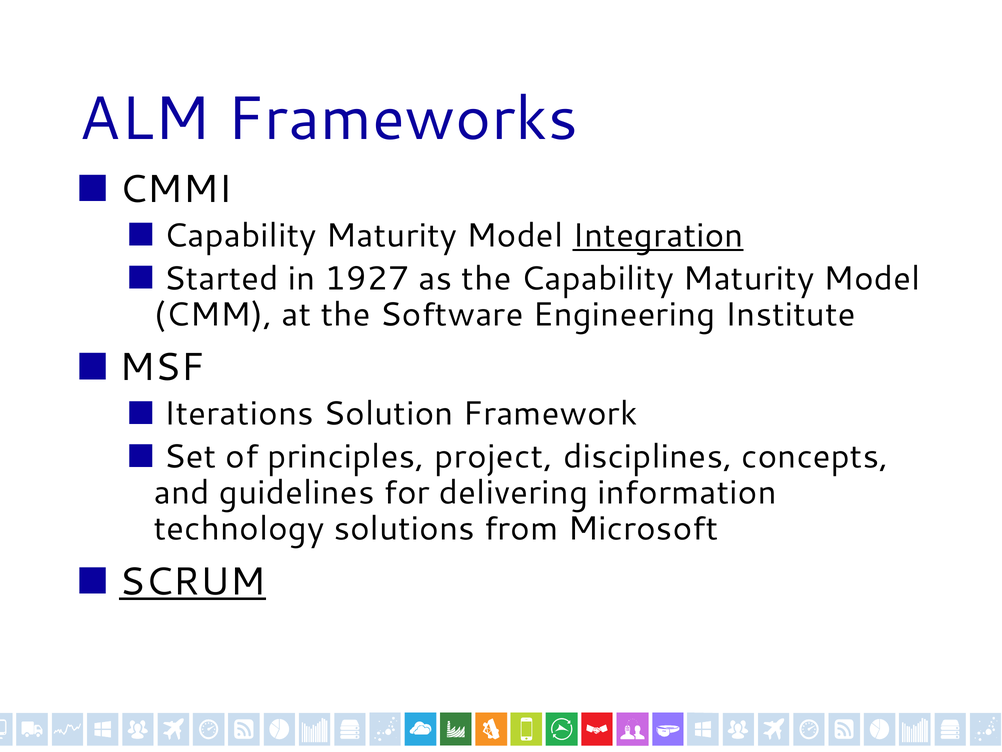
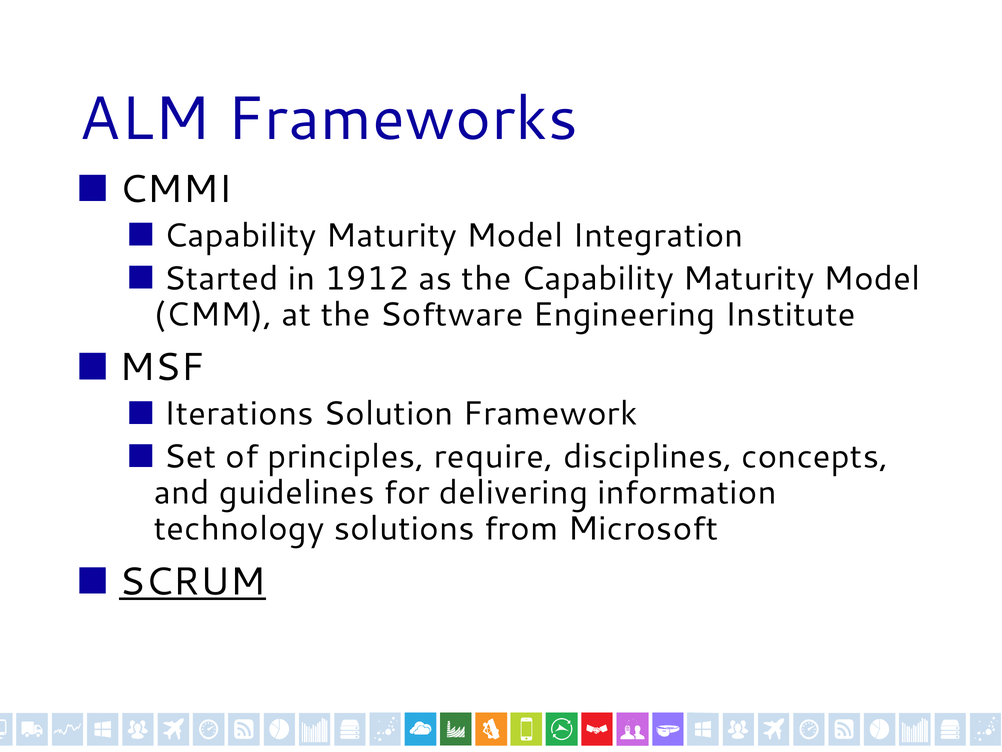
Integration underline: present -> none
1927: 1927 -> 1912
project: project -> require
